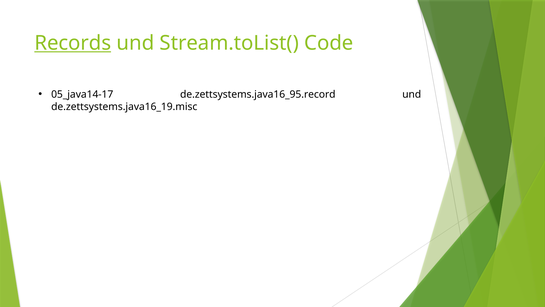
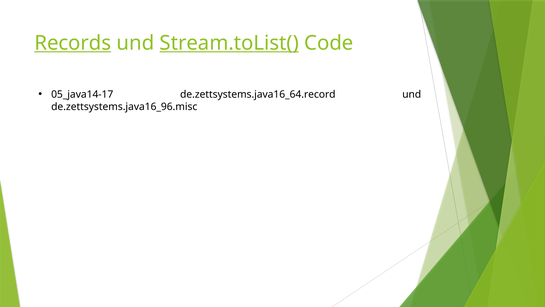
Stream.toList( underline: none -> present
de.zettsystems.java16_95.record: de.zettsystems.java16_95.record -> de.zettsystems.java16_64.record
de.zettsystems.java16_19.misc: de.zettsystems.java16_19.misc -> de.zettsystems.java16_96.misc
